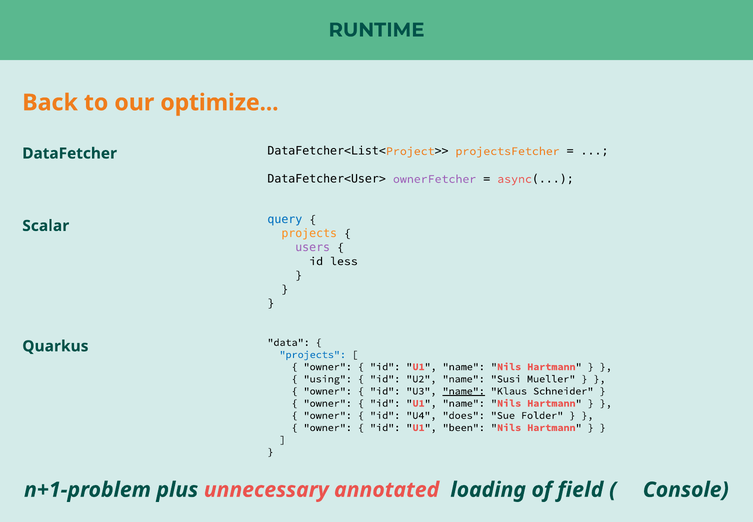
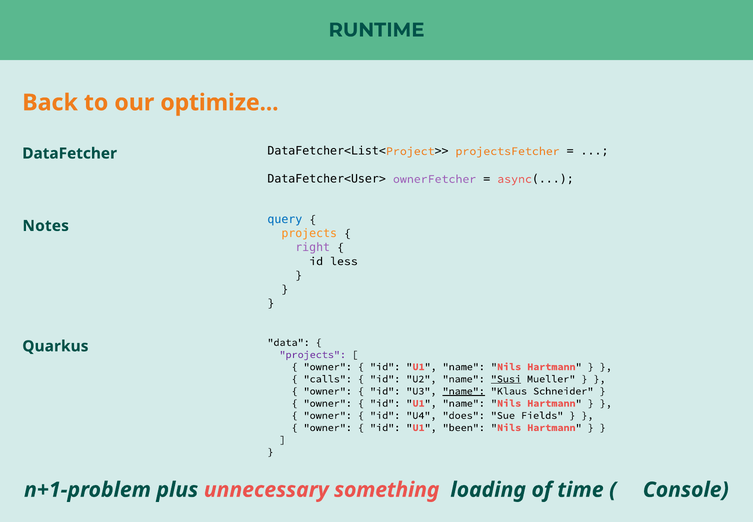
Scalar: Scalar -> Notes
users: users -> right
projects at (313, 354) colour: blue -> purple
using: using -> calls
Susi underline: none -> present
Folder: Folder -> Fields
annotated: annotated -> something
field: field -> time
